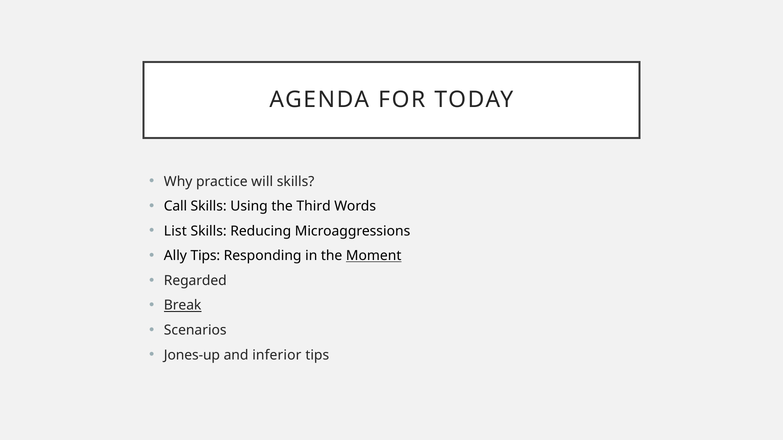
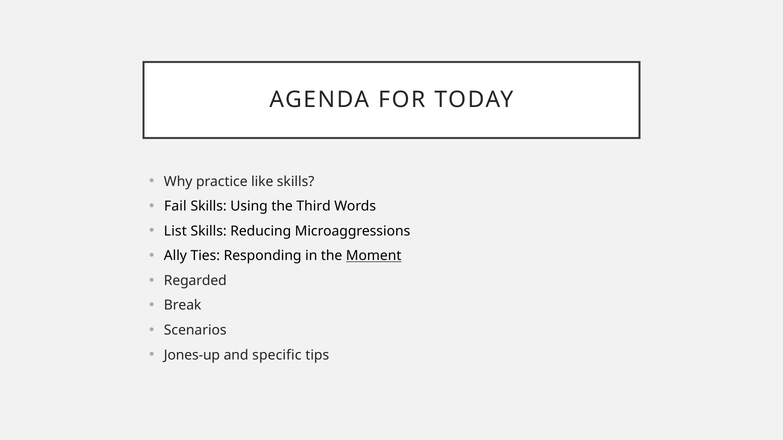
will: will -> like
Call: Call -> Fail
Ally Tips: Tips -> Ties
Break underline: present -> none
inferior: inferior -> specific
